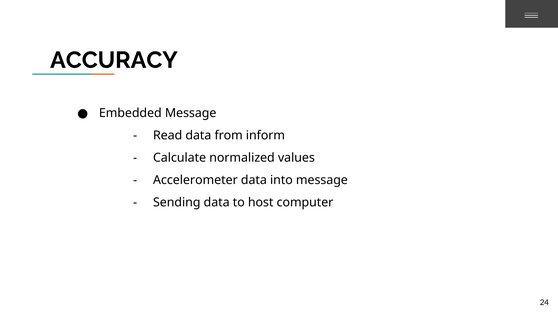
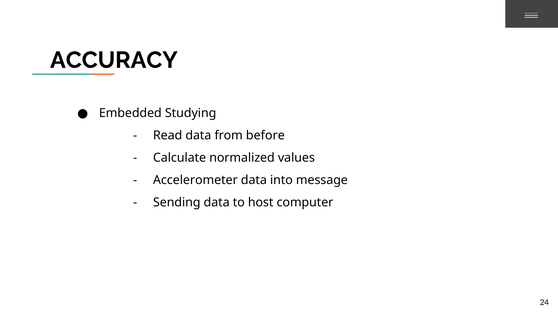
Embedded Message: Message -> Studying
inform: inform -> before
